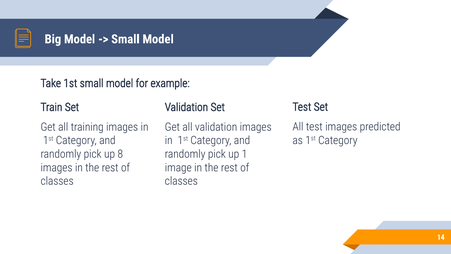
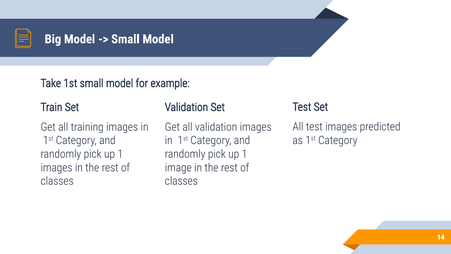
8 at (120, 154): 8 -> 1
